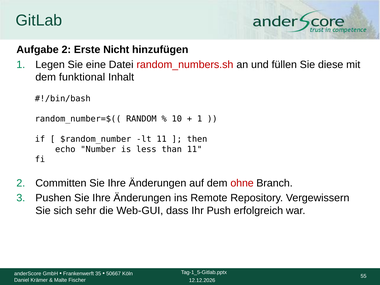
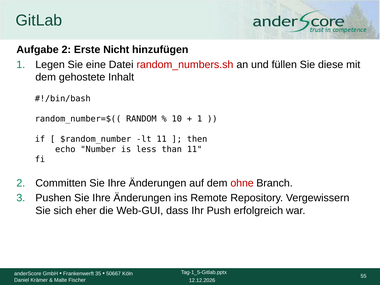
funktional: funktional -> gehostete
sehr: sehr -> eher
